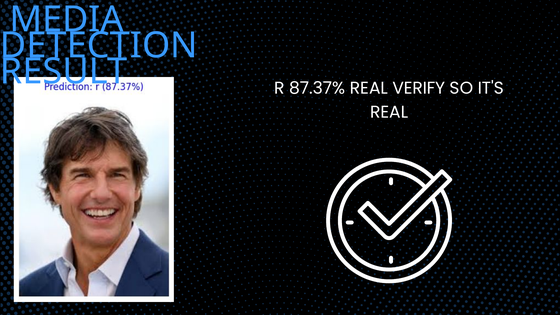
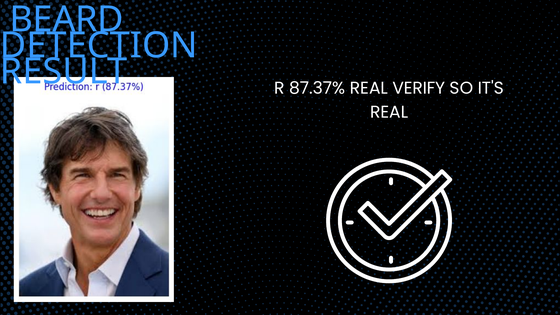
MEDIA: MEDIA -> BEARD
